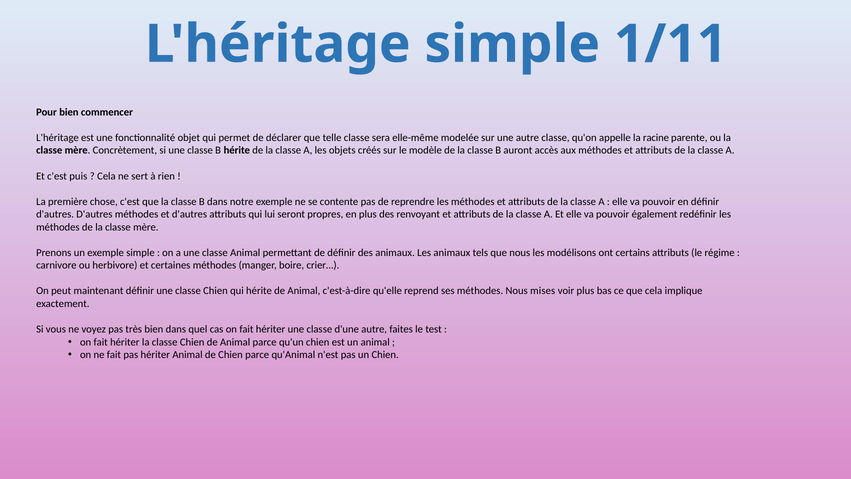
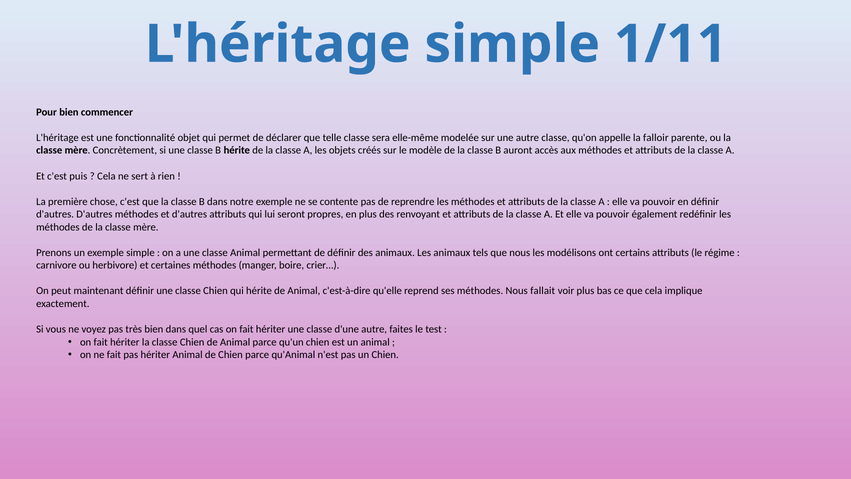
racine: racine -> falloir
mises: mises -> fallait
